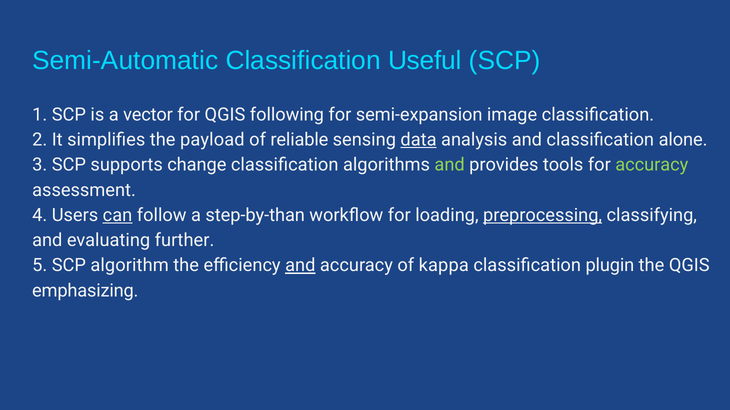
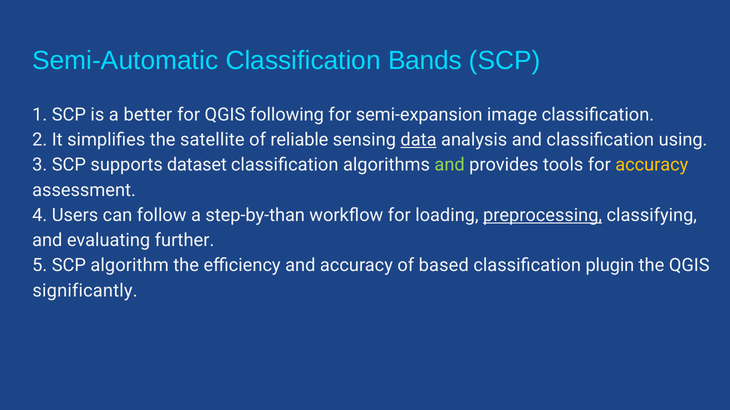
Useful: Useful -> Bands
vector: vector -> better
payload: payload -> satellite
alone: alone -> using
change: change -> dataset
accuracy at (652, 165) colour: light green -> yellow
can underline: present -> none
and at (300, 266) underline: present -> none
kappa: kappa -> based
emphasizing: emphasizing -> significantly
